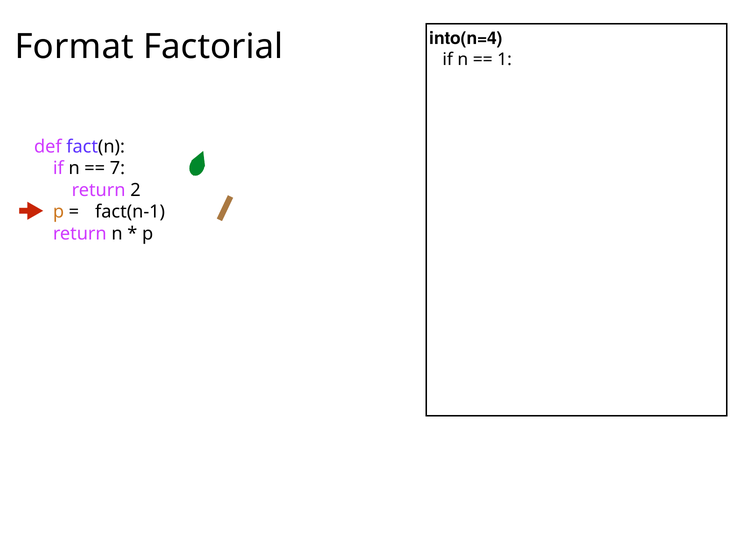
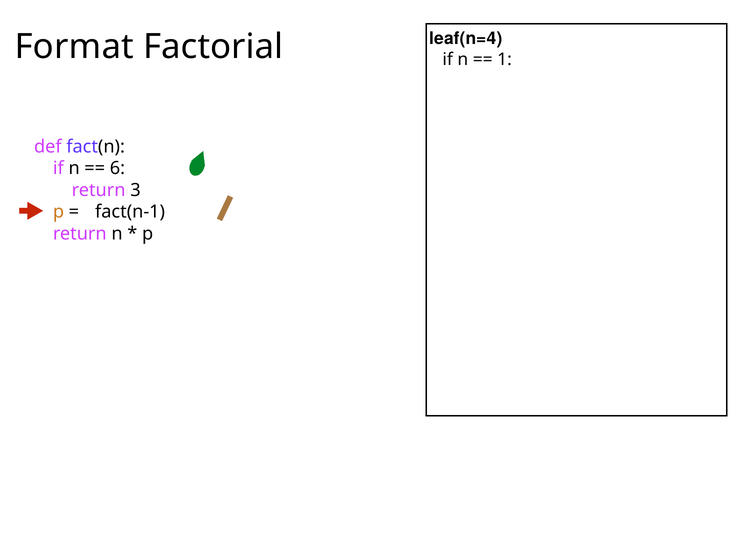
into(n=4: into(n=4 -> leaf(n=4
7: 7 -> 6
2: 2 -> 3
